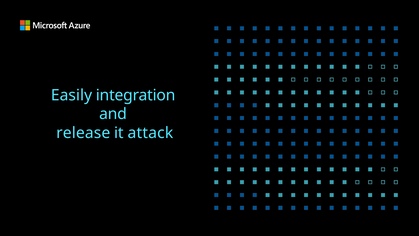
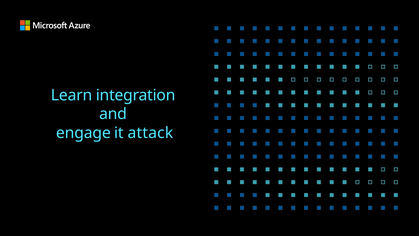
Easily: Easily -> Learn
release: release -> engage
